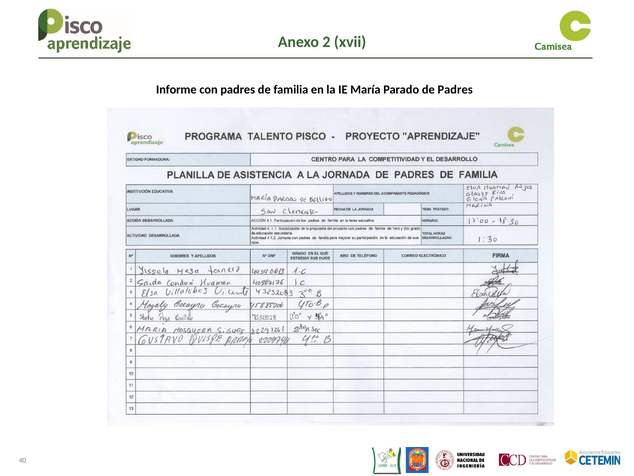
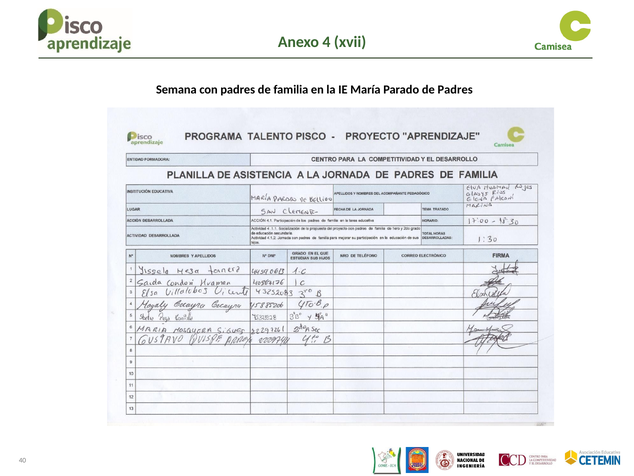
2: 2 -> 4
Informe: Informe -> Semana
